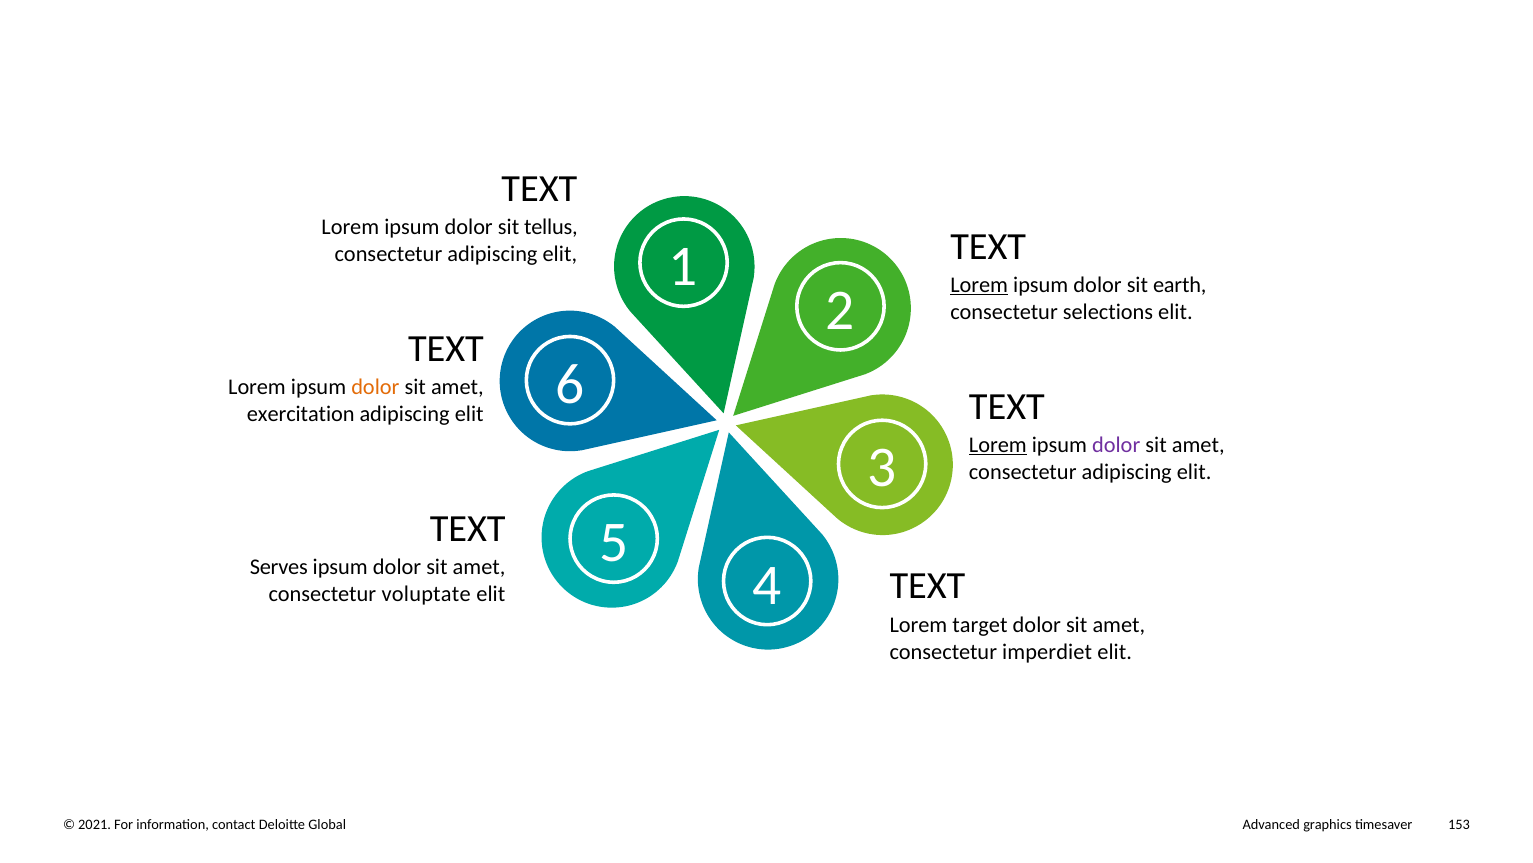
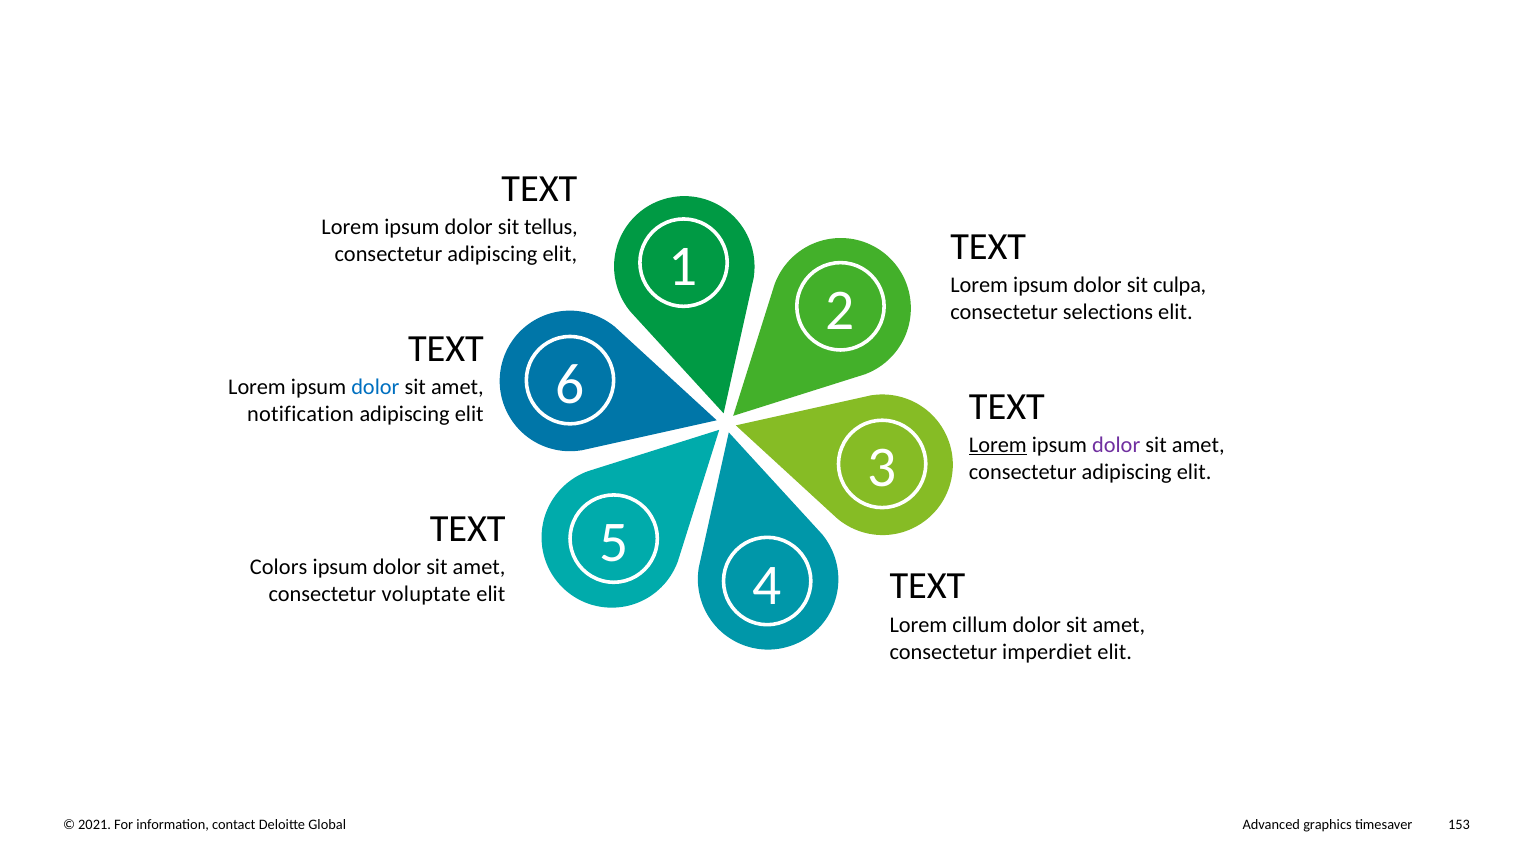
Lorem at (979, 285) underline: present -> none
earth: earth -> culpa
dolor at (375, 387) colour: orange -> blue
exercitation: exercitation -> notification
Serves: Serves -> Colors
target: target -> cillum
